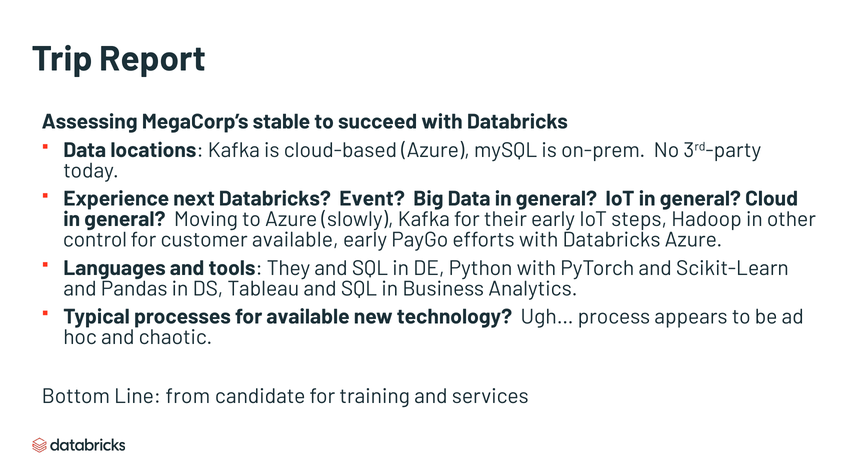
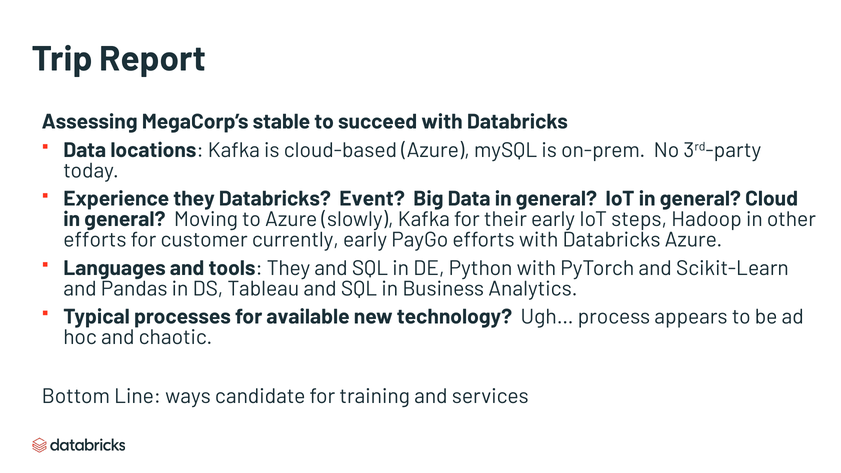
Experience next: next -> they
control at (95, 240): control -> efforts
customer available: available -> currently
from: from -> ways
